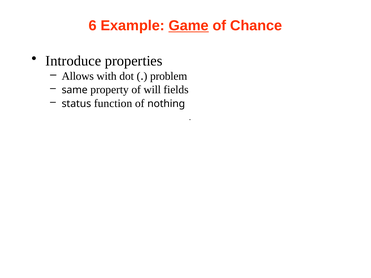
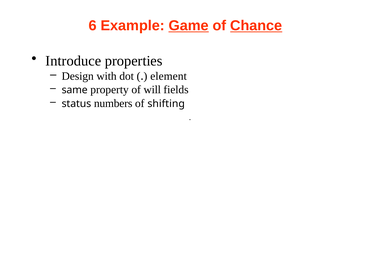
Chance underline: none -> present
Allows: Allows -> Design
problem: problem -> element
function: function -> numbers
nothing: nothing -> shifting
